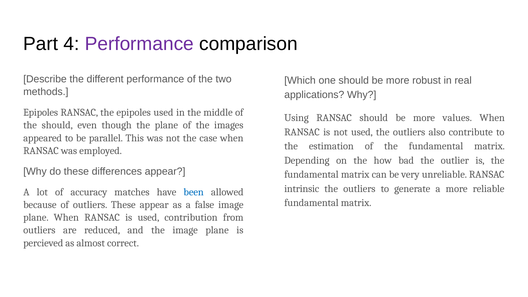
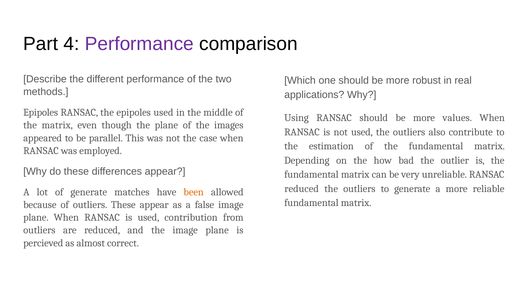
the should: should -> matrix
intrinsic at (302, 189): intrinsic -> reduced
of accuracy: accuracy -> generate
been colour: blue -> orange
